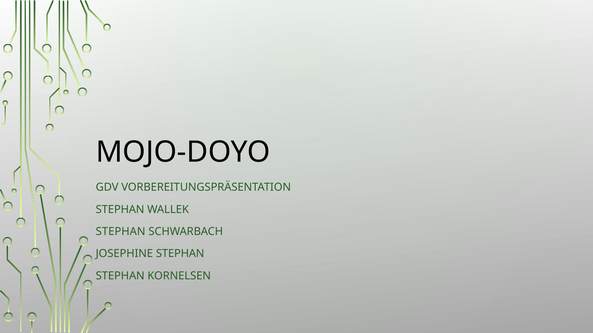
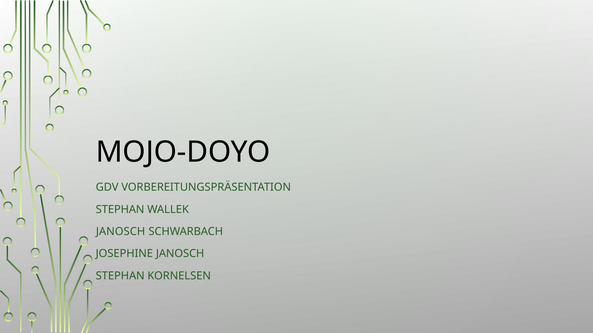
STEPHAN at (121, 232): STEPHAN -> JANOSCH
JOSEPHINE STEPHAN: STEPHAN -> JANOSCH
